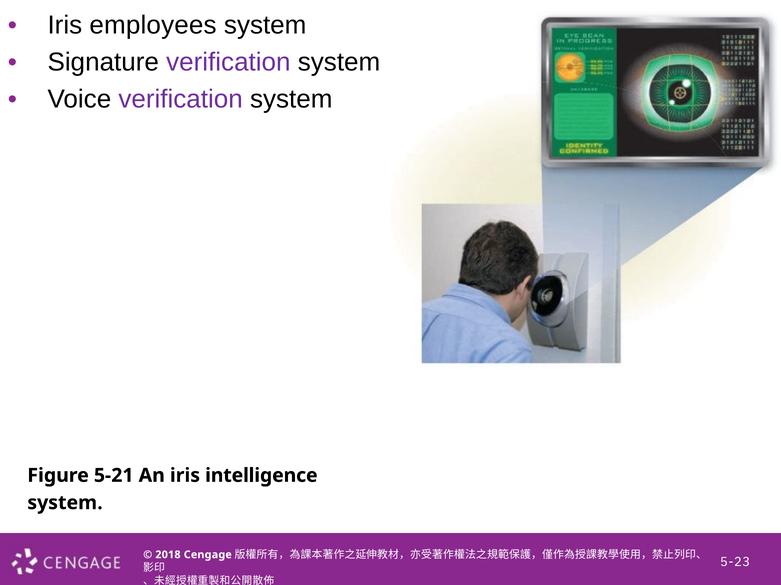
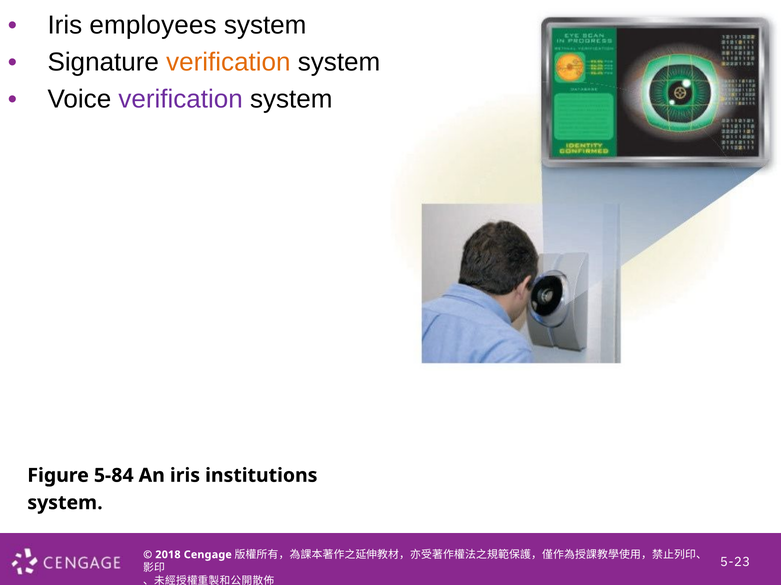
verification at (228, 62) colour: purple -> orange
5-21: 5-21 -> 5-84
intelligence: intelligence -> institutions
